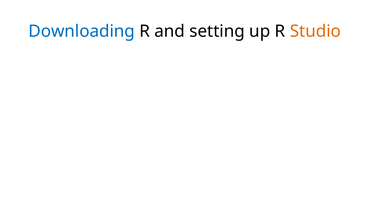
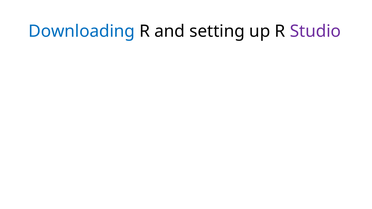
Studio colour: orange -> purple
